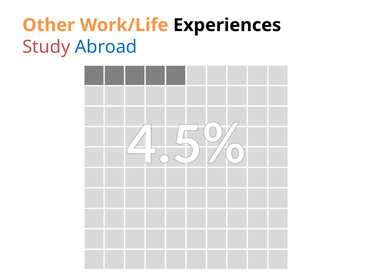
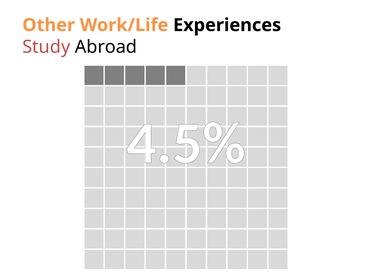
Abroad colour: blue -> black
